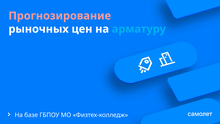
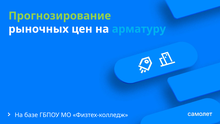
Прогнозирование colour: pink -> light green
